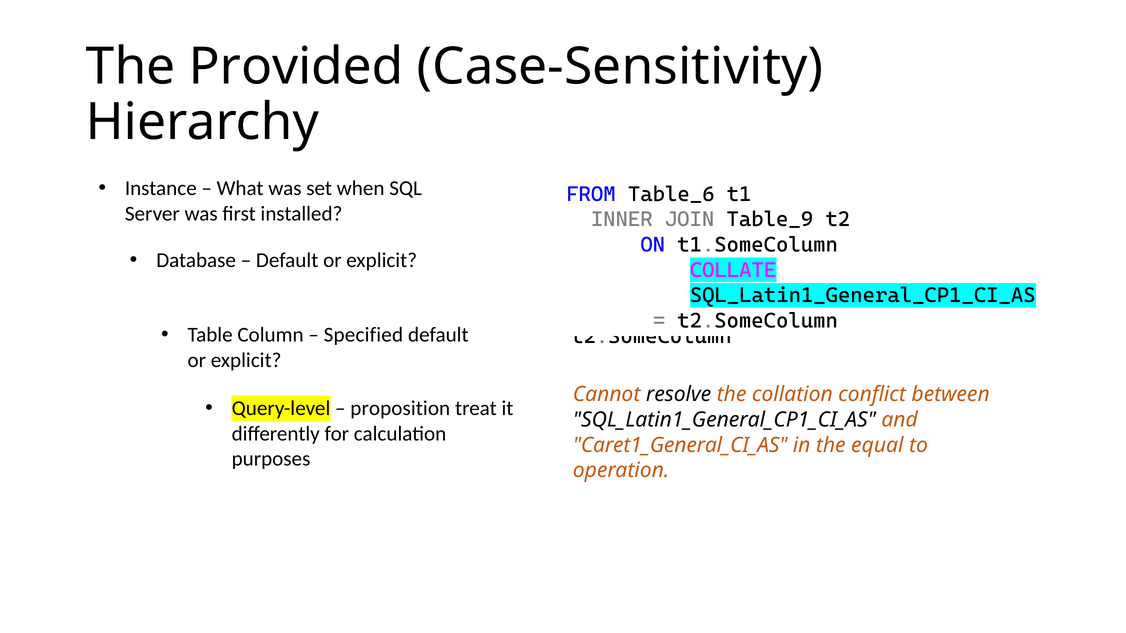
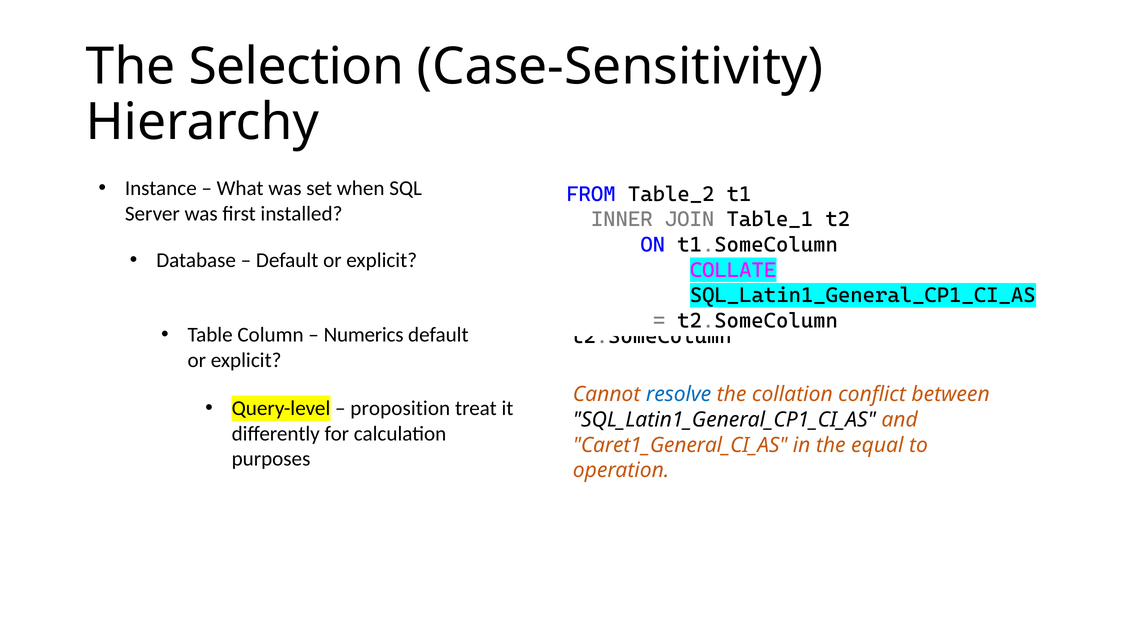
Provided: Provided -> Selection
FROM Table_6: Table_6 -> Table_2
JOIN Table_9: Table_9 -> Table_1
Specified: Specified -> Numerics
resolve colour: black -> blue
